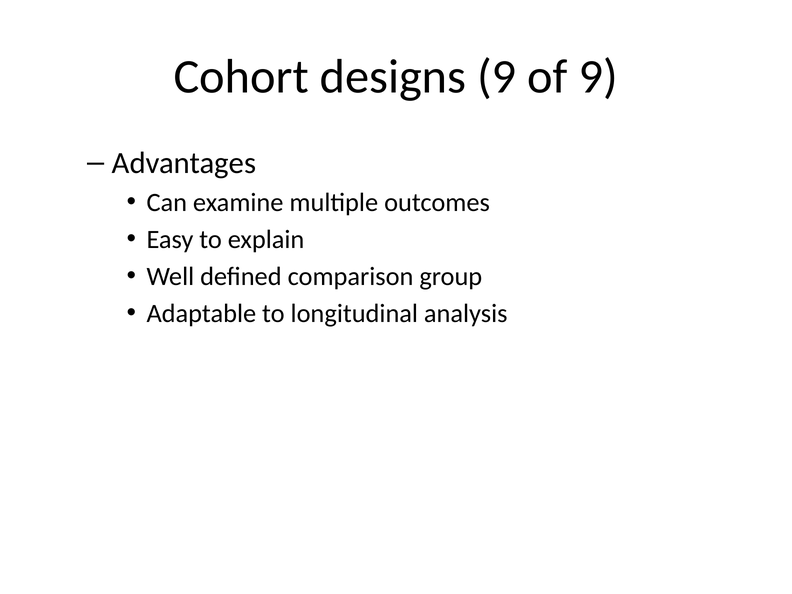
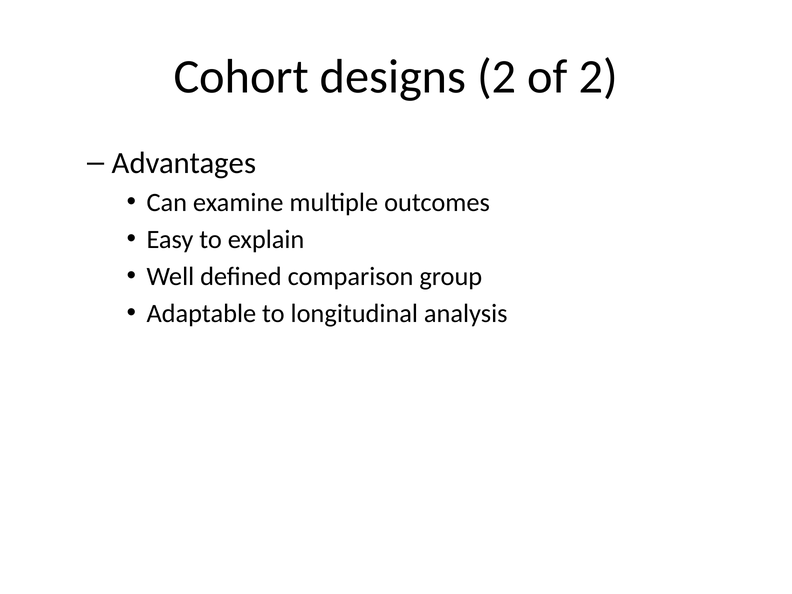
designs 9: 9 -> 2
of 9: 9 -> 2
